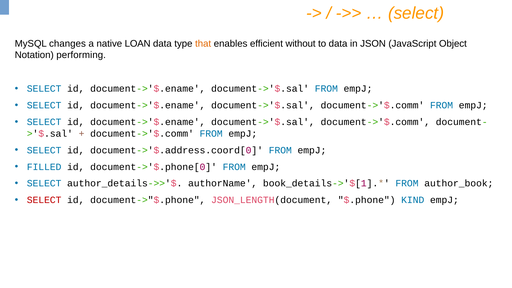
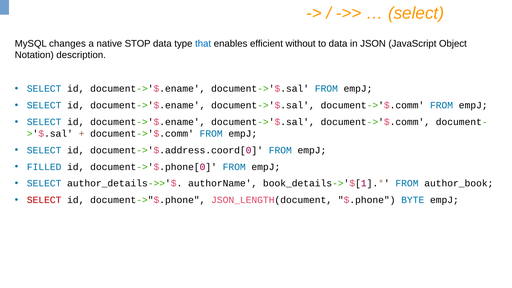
LOAN: LOAN -> STOP
that colour: orange -> blue
performing: performing -> description
KIND: KIND -> BYTE
